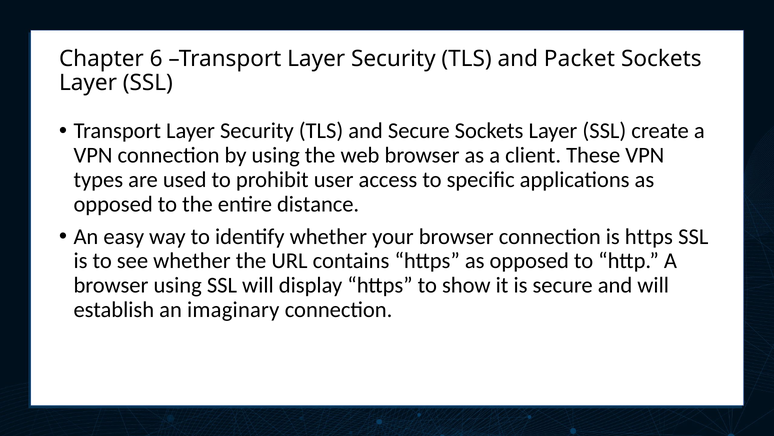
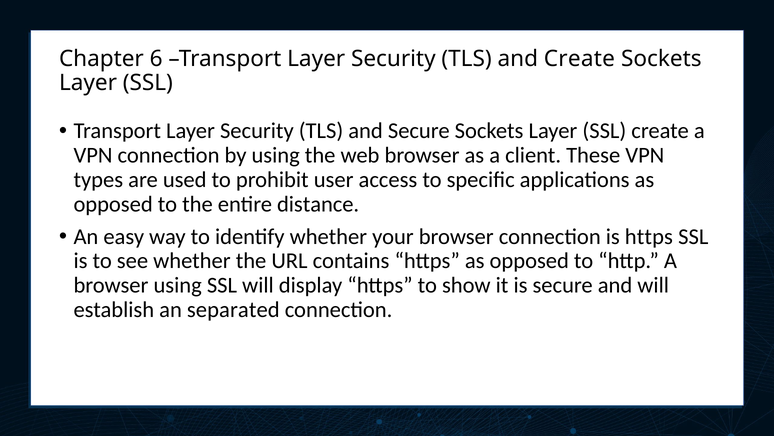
and Packet: Packet -> Create
imaginary: imaginary -> separated
